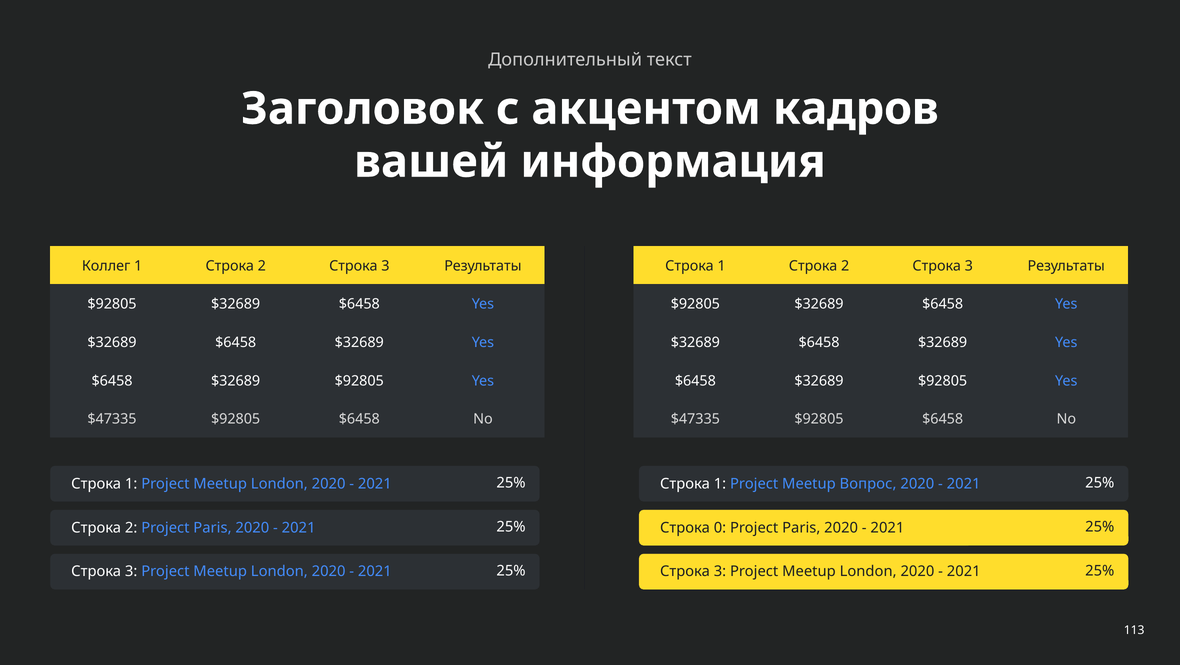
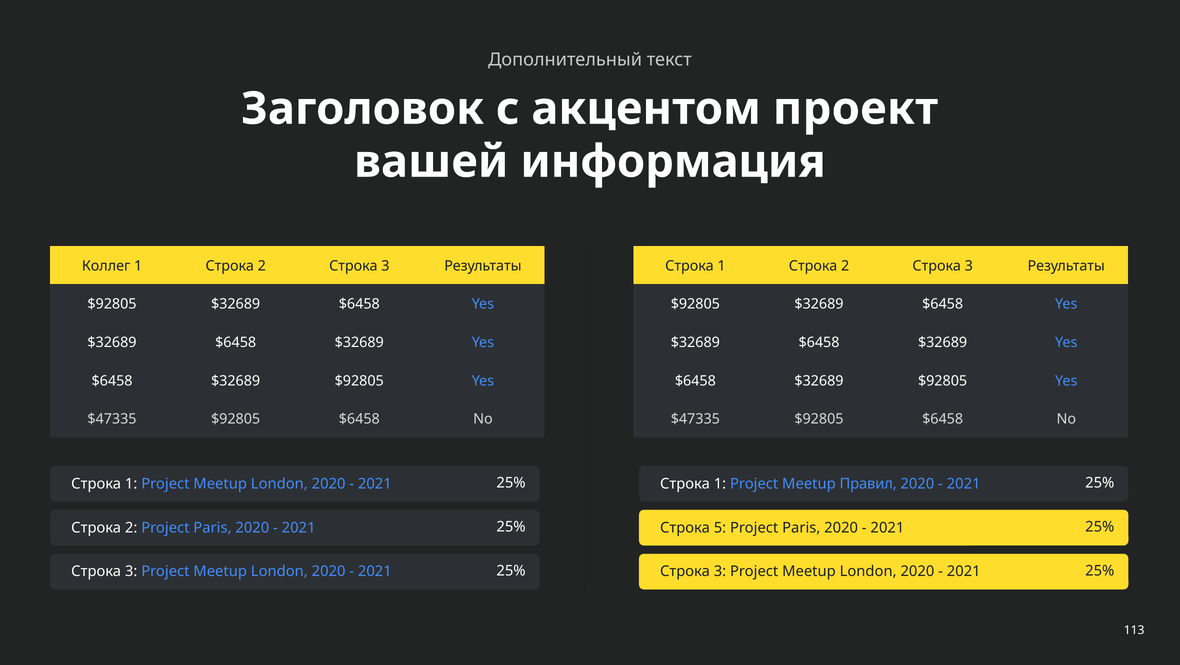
кадров: кадров -> проект
Вопрос: Вопрос -> Правил
0: 0 -> 5
